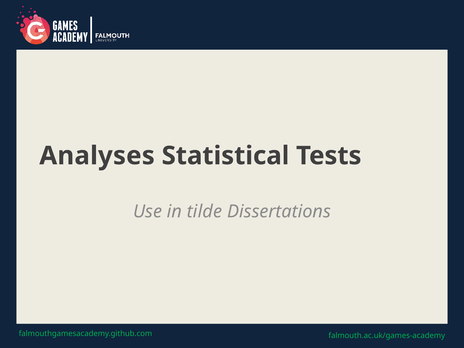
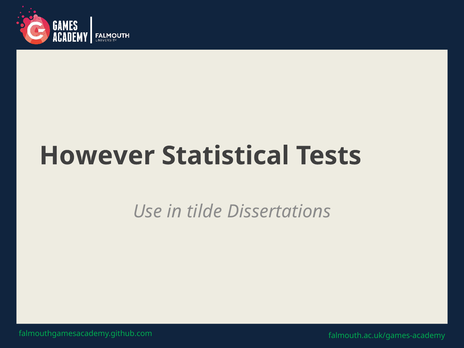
Analyses: Analyses -> However
